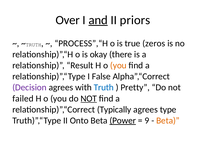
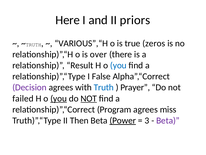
Over: Over -> Here
and underline: present -> none
PROCESS”,“H: PROCESS”,“H -> VARIOUS”,“H
okay: okay -> over
you at (118, 65) colour: orange -> blue
Pretty: Pretty -> Prayer
you at (59, 98) underline: none -> present
Typically: Typically -> Program
type: type -> miss
Onto: Onto -> Then
9: 9 -> 3
Beta at (168, 120) colour: orange -> purple
